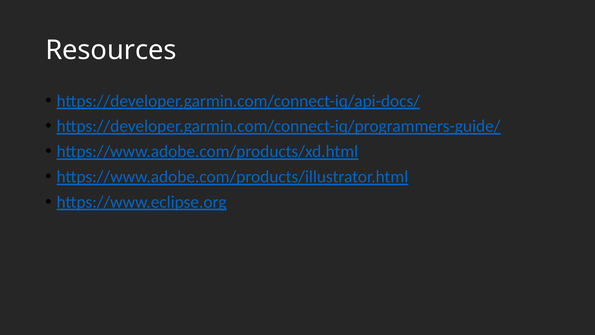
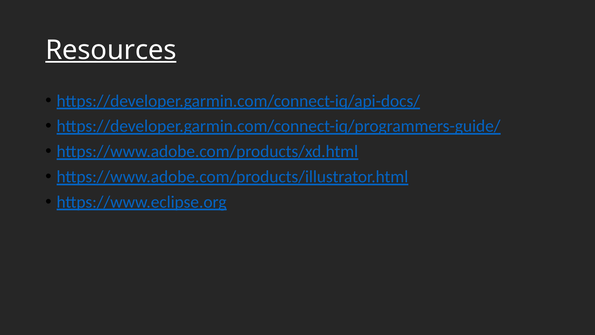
Resources underline: none -> present
